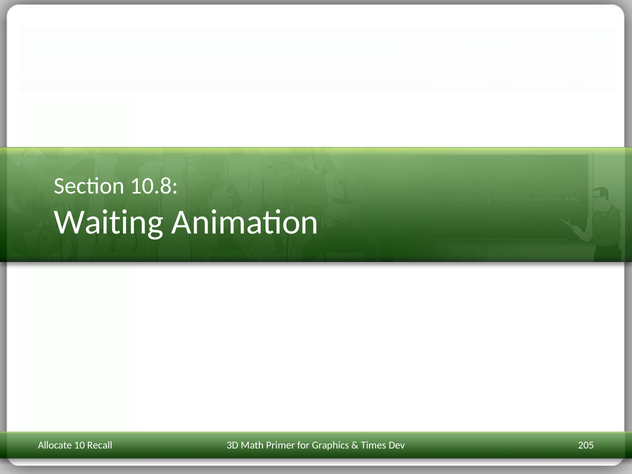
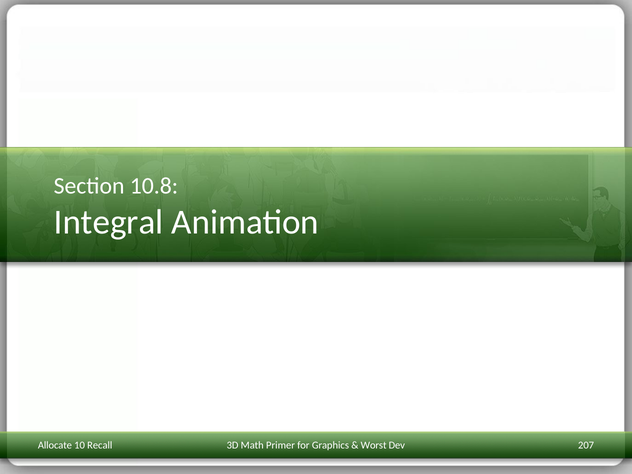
Waiting: Waiting -> Integral
Times: Times -> Worst
205: 205 -> 207
